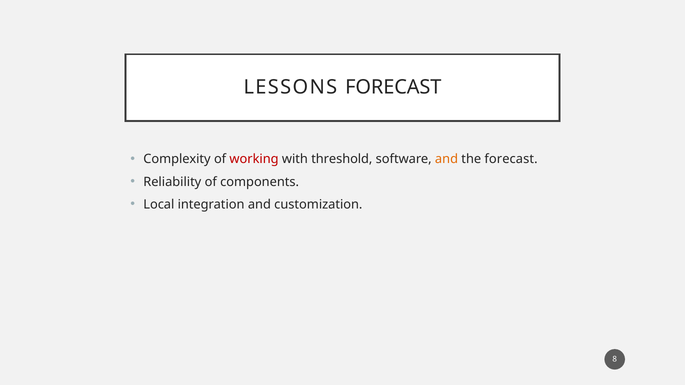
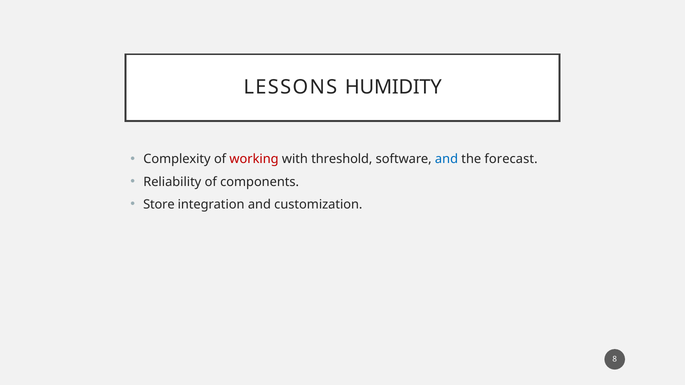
LESSONS FORECAST: FORECAST -> HUMIDITY
and at (447, 159) colour: orange -> blue
Local: Local -> Store
